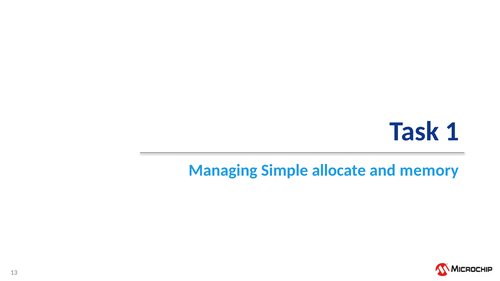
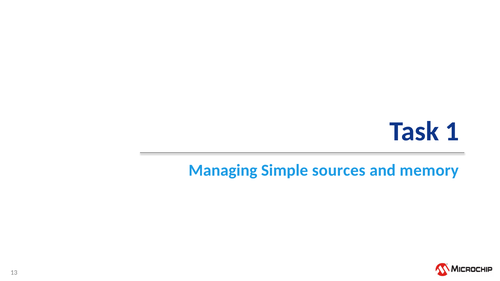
allocate: allocate -> sources
